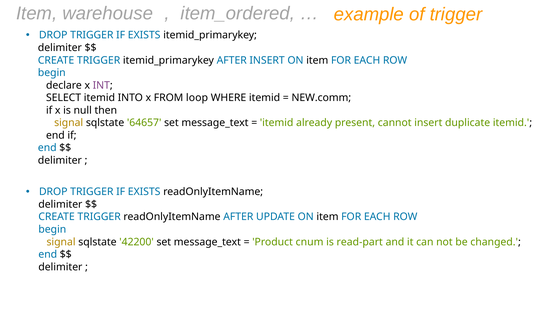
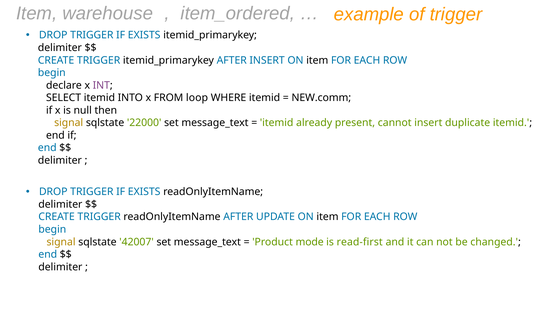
64657: 64657 -> 22000
42200: 42200 -> 42007
cnum: cnum -> mode
read-part: read-part -> read-first
